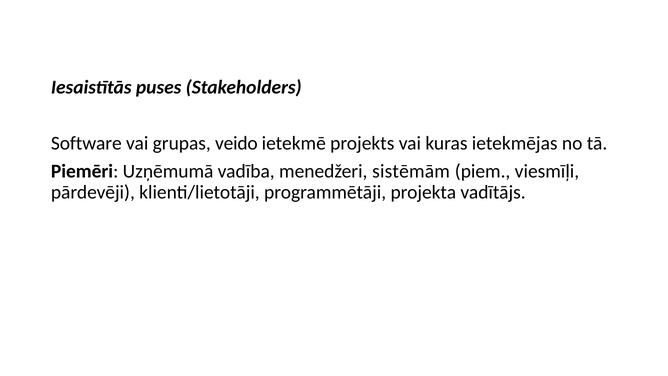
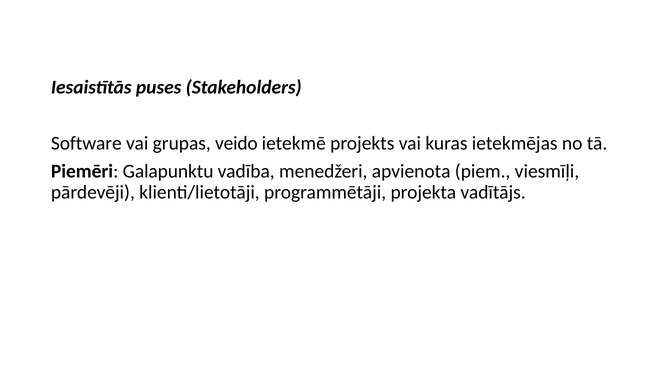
Uzņēmumā: Uzņēmumā -> Galapunktu
sistēmām: sistēmām -> apvienota
